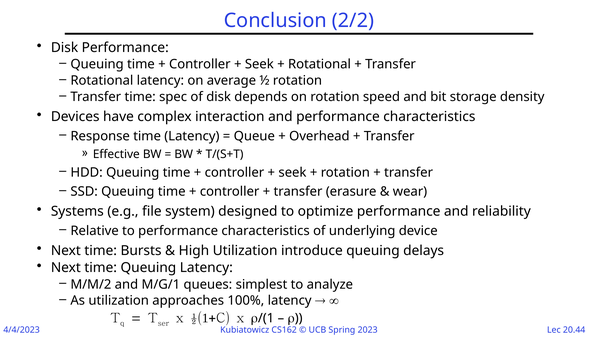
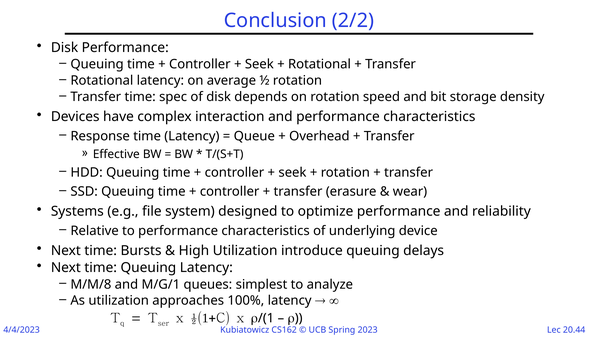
M/M/2: M/M/2 -> M/M/8
